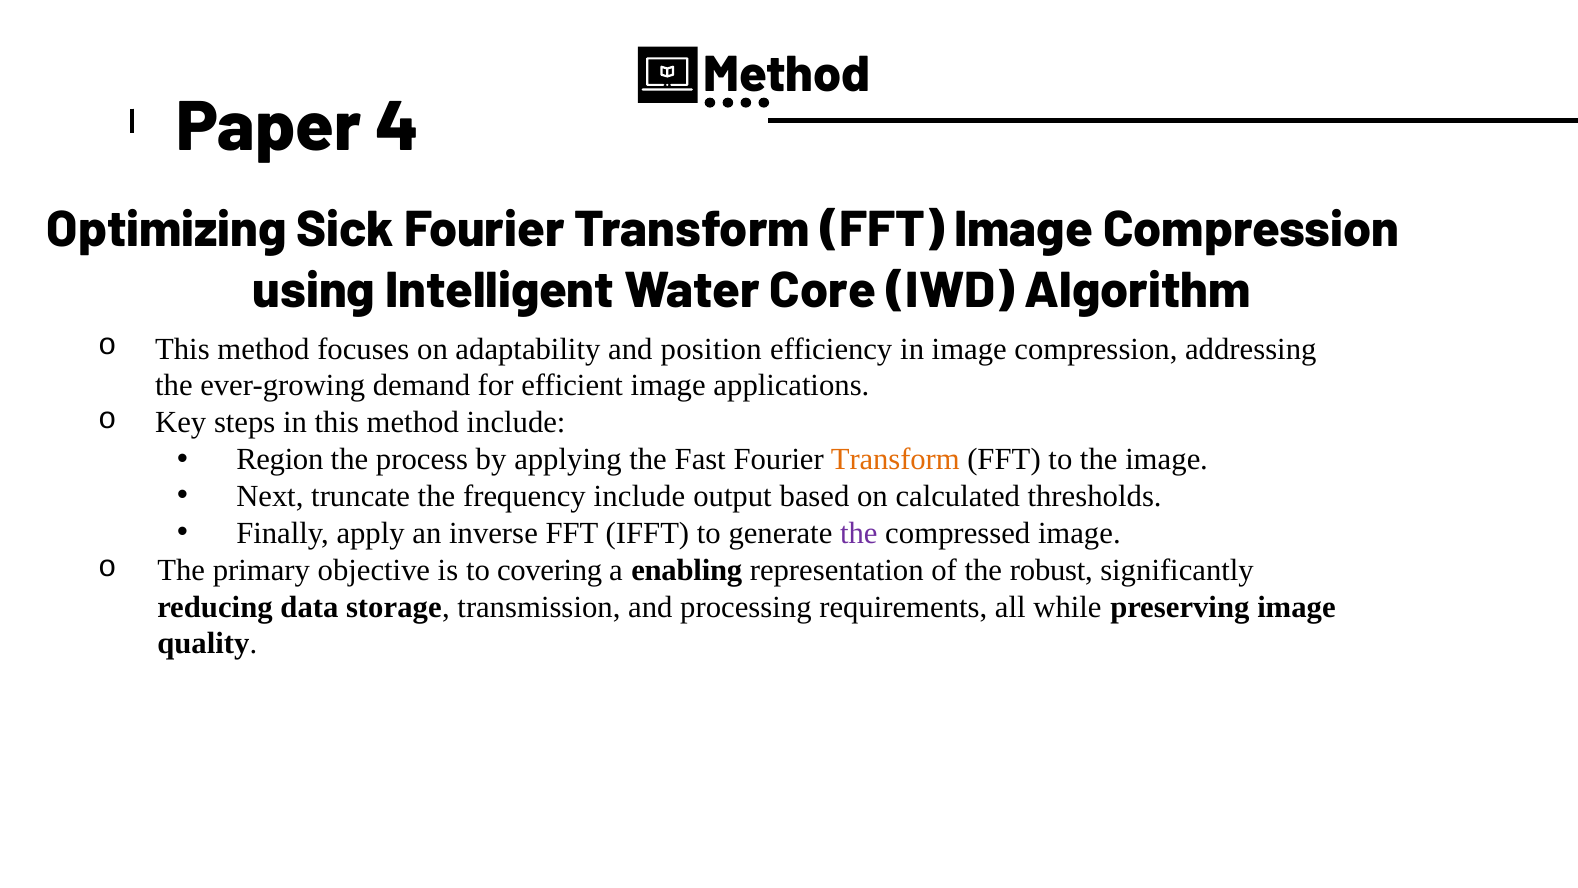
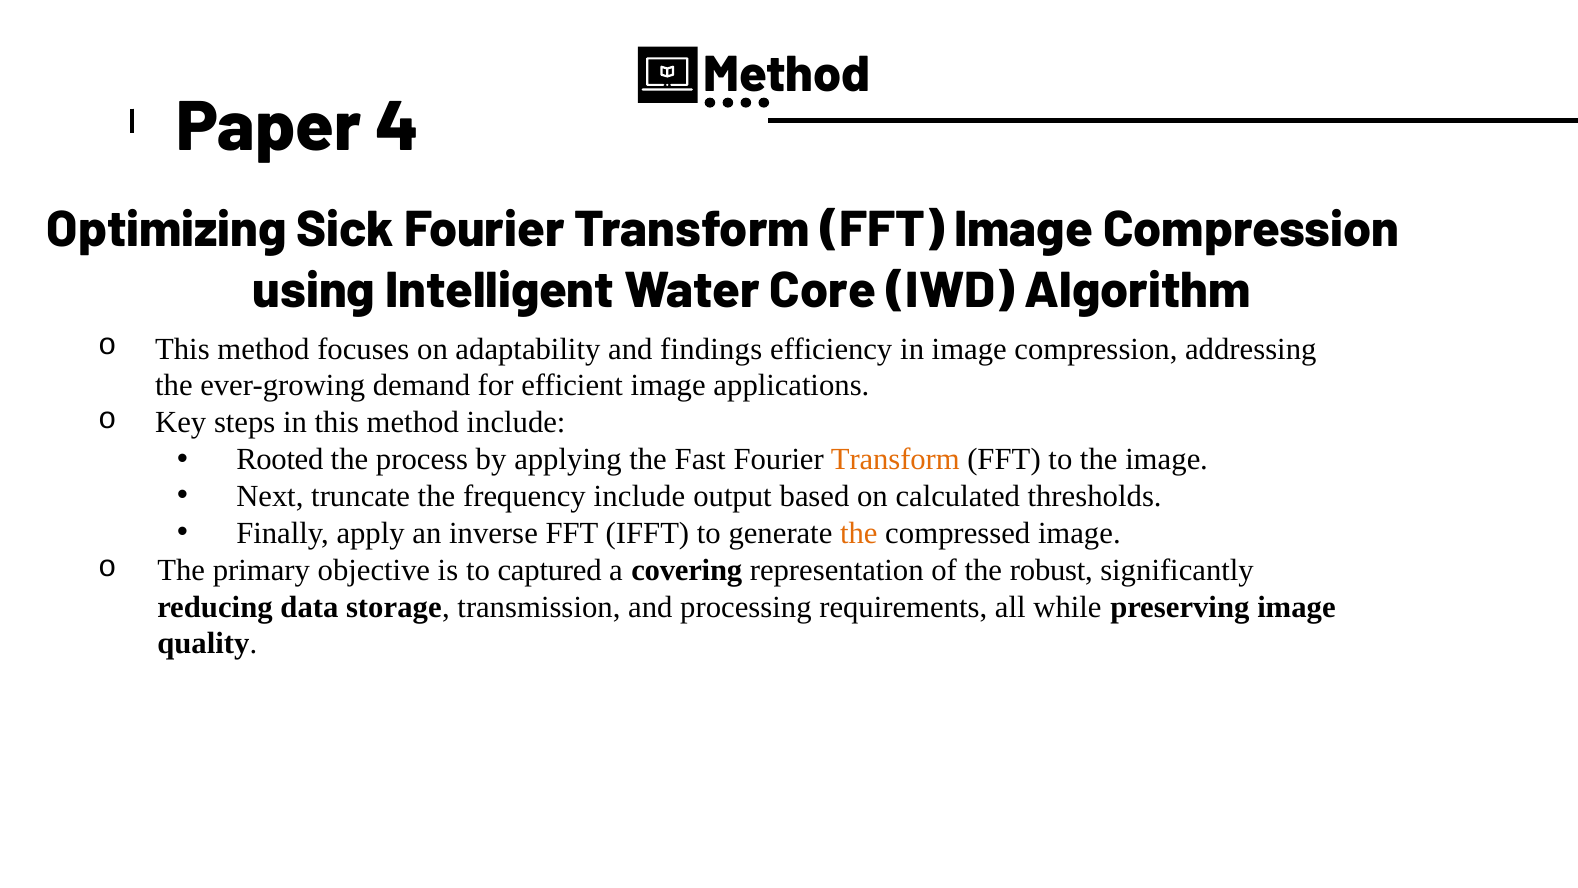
position: position -> findings
Region: Region -> Rooted
the at (859, 533) colour: purple -> orange
covering: covering -> captured
enabling: enabling -> covering
